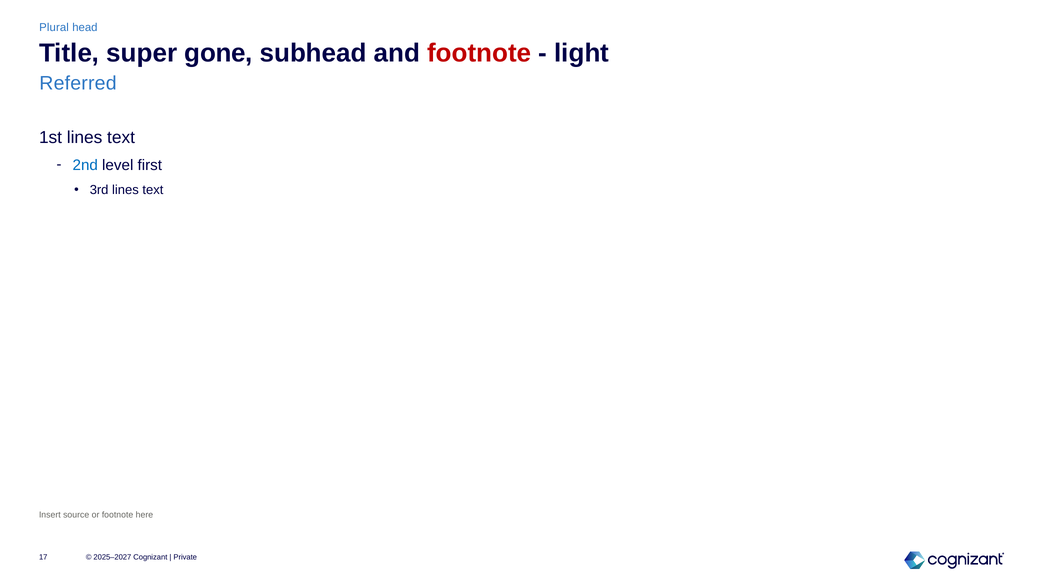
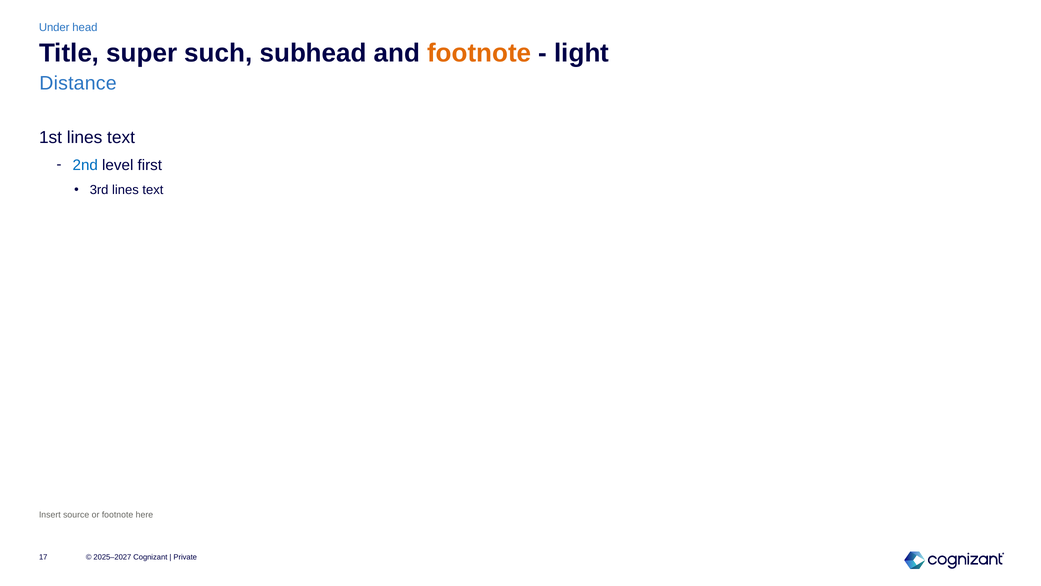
Plural: Plural -> Under
gone: gone -> such
footnote at (479, 53) colour: red -> orange
Referred: Referred -> Distance
